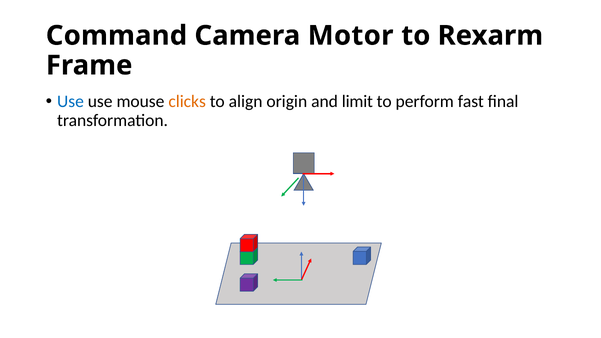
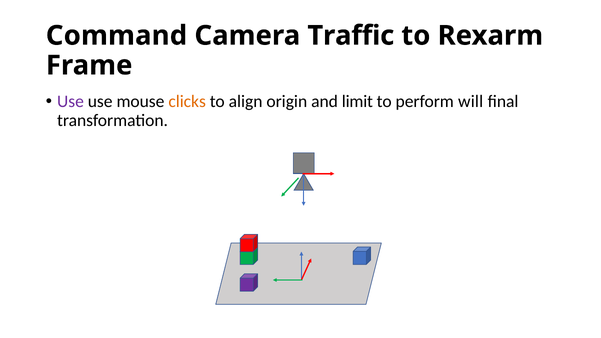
Motor: Motor -> Traffic
Use at (70, 102) colour: blue -> purple
fast: fast -> will
